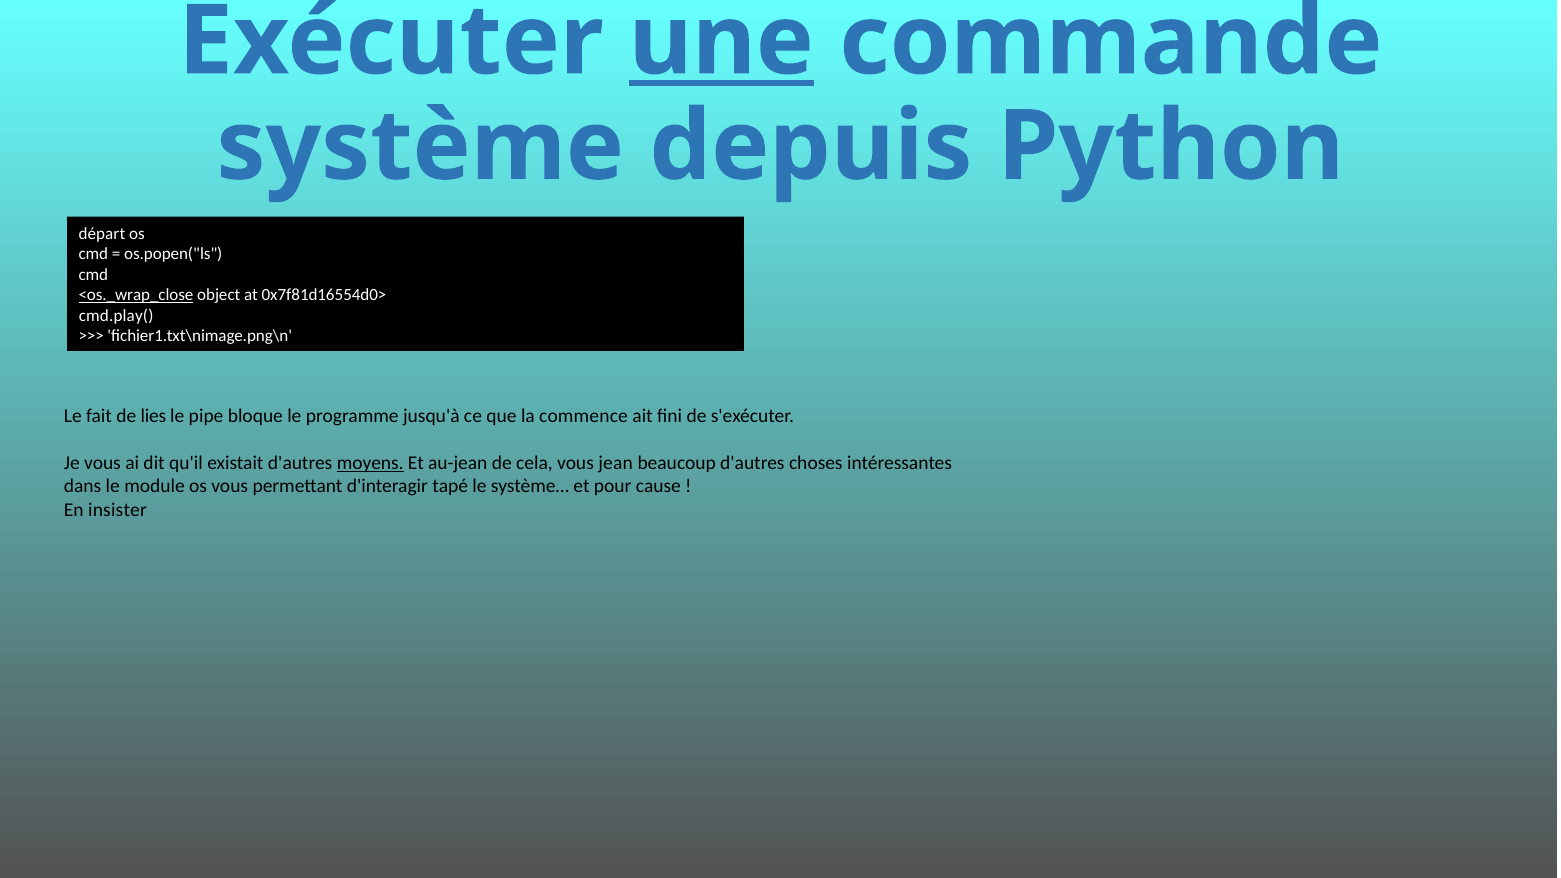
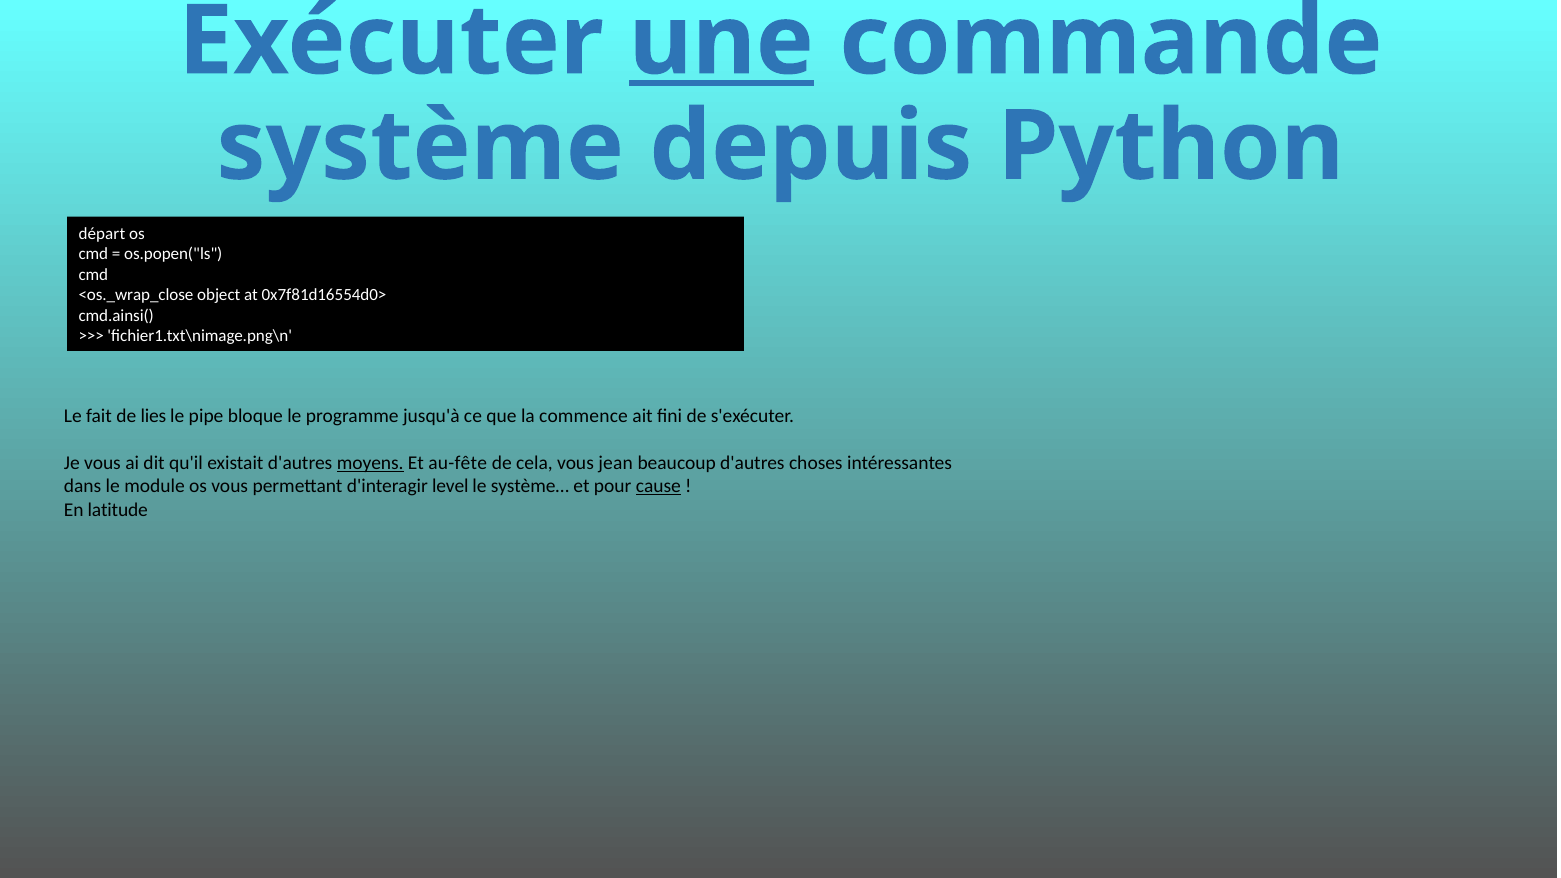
<os._wrap_close underline: present -> none
cmd.play(: cmd.play( -> cmd.ainsi(
au-jean: au-jean -> au-fête
tapé: tapé -> level
cause underline: none -> present
insister: insister -> latitude
